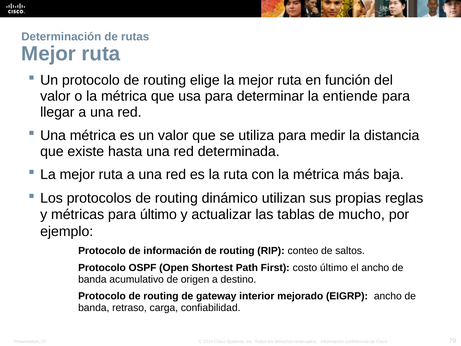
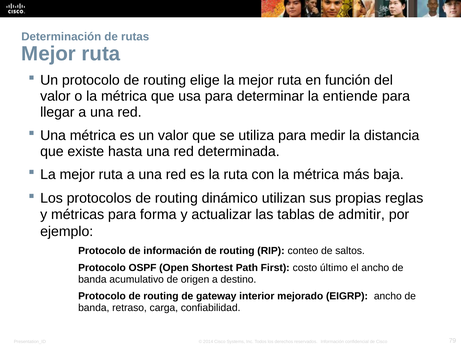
para último: último -> forma
mucho: mucho -> admitir
